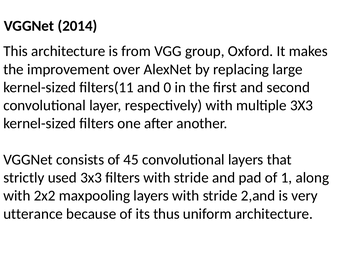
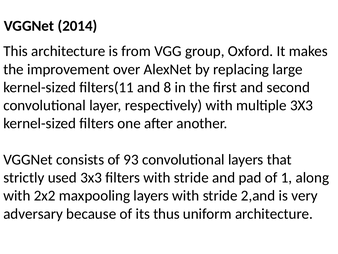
0: 0 -> 8
45: 45 -> 93
utterance: utterance -> adversary
